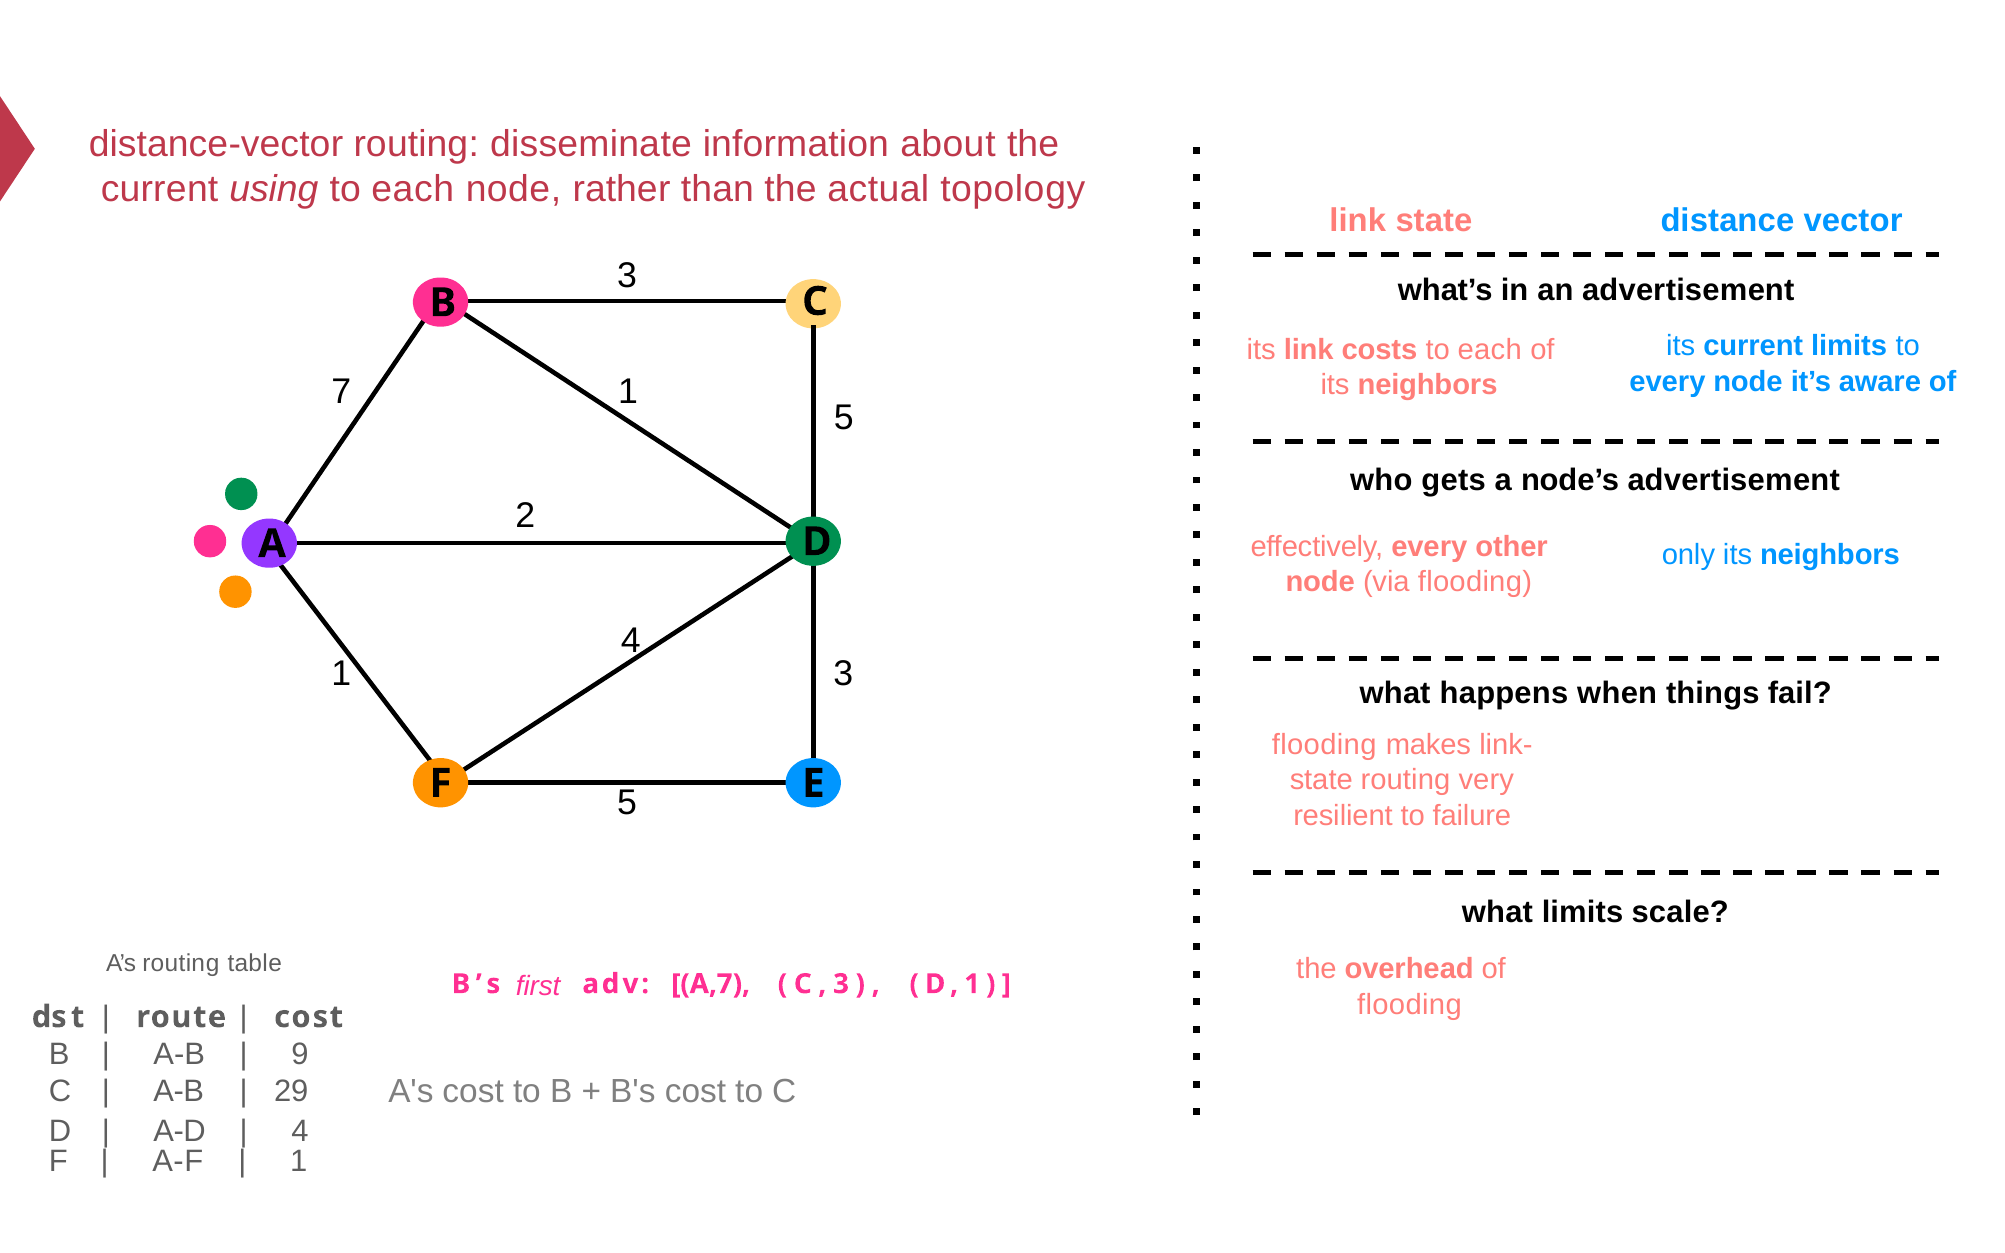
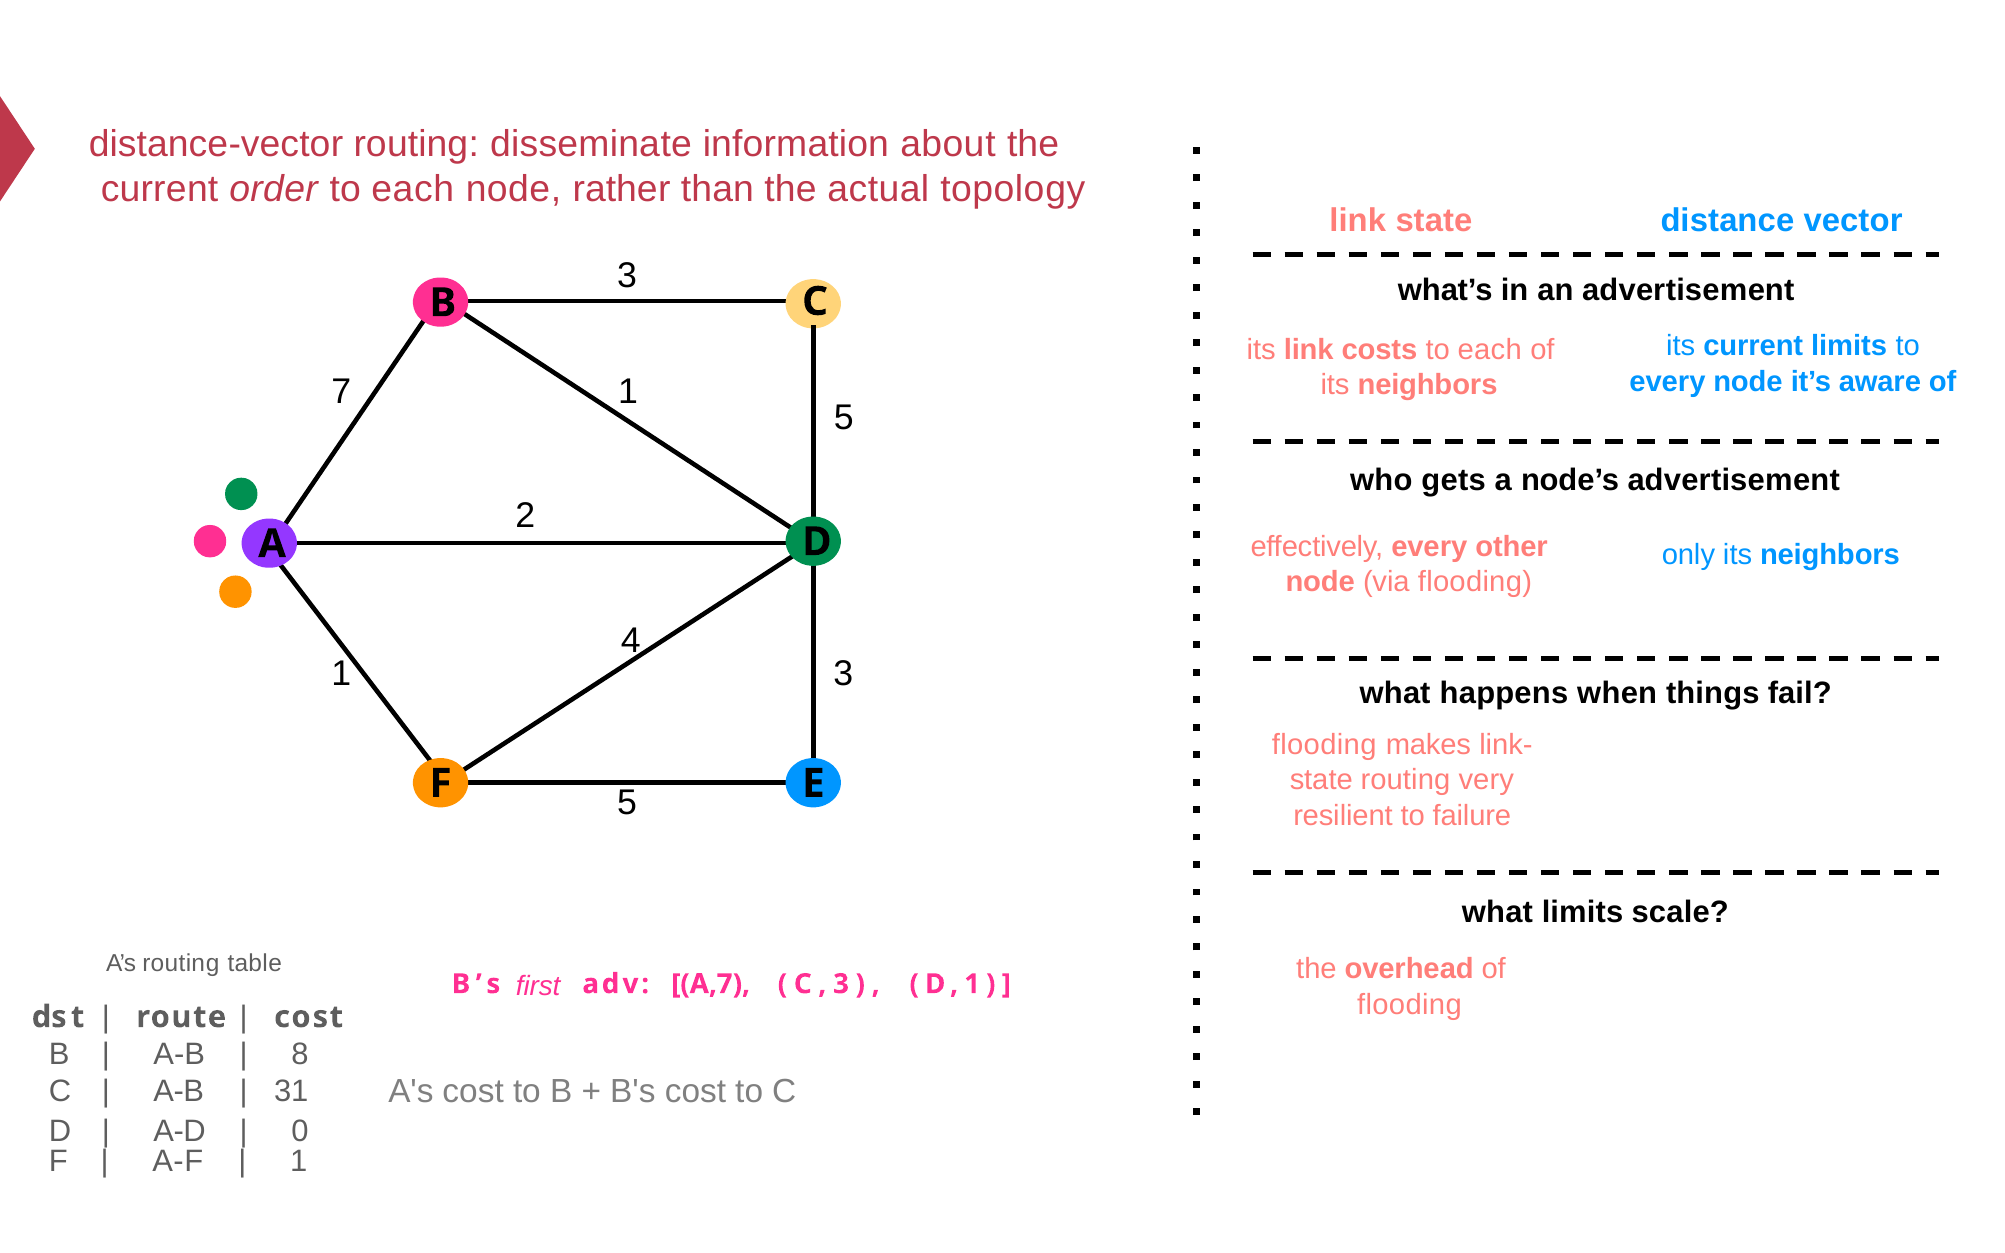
using: using -> order
9: 9 -> 8
29: 29 -> 31
4 at (300, 1131): 4 -> 0
